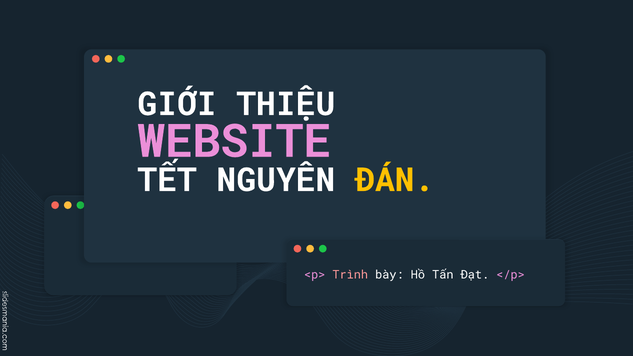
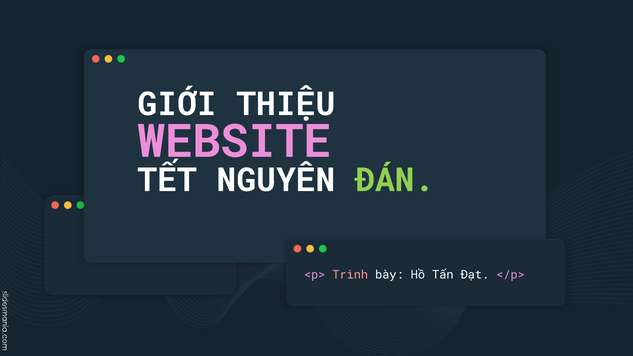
ĐÁN colour: yellow -> light green
